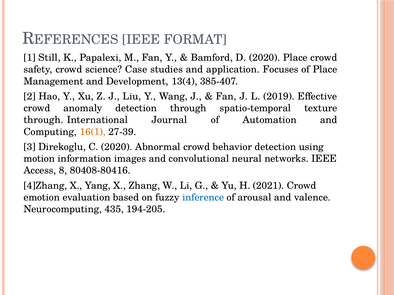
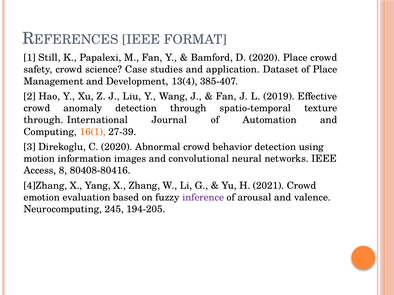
Focuses: Focuses -> Dataset
inference colour: blue -> purple
435: 435 -> 245
